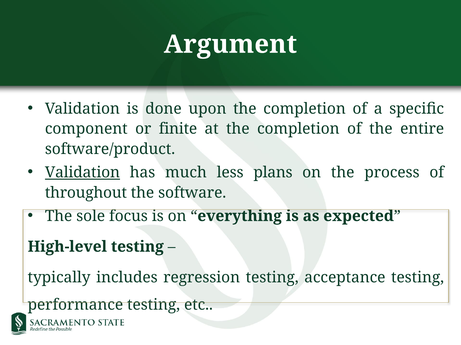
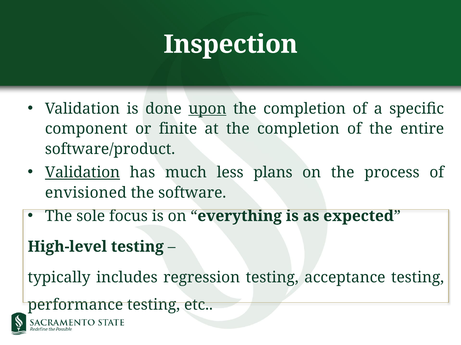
Argument: Argument -> Inspection
upon underline: none -> present
throughout: throughout -> envisioned
